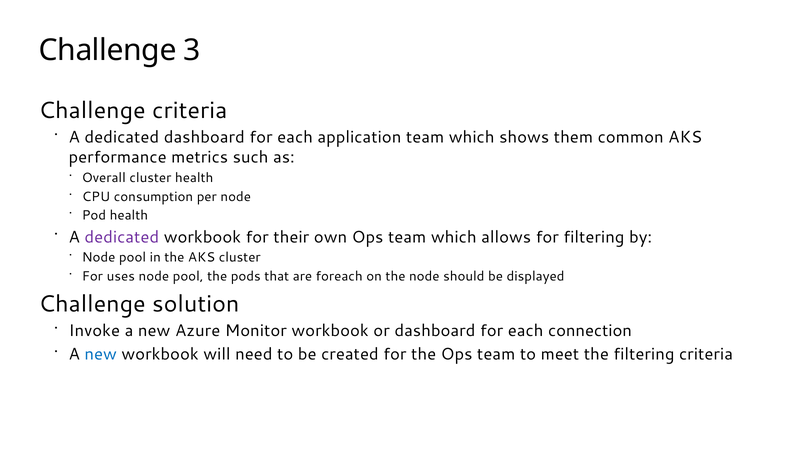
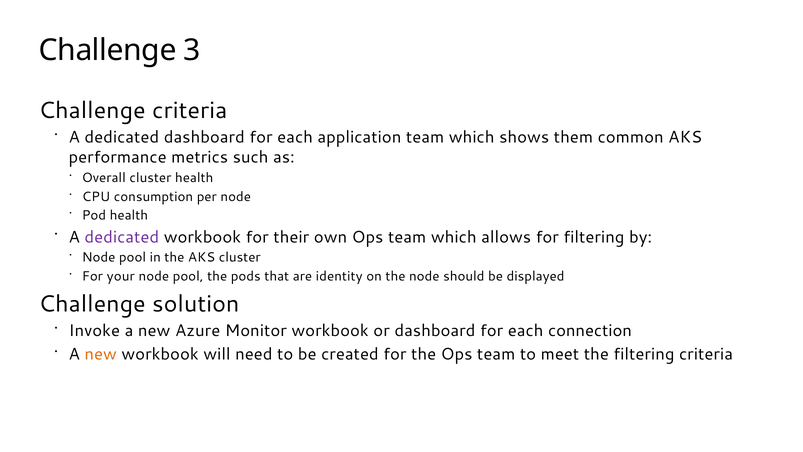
uses: uses -> your
foreach: foreach -> identity
new at (101, 354) colour: blue -> orange
